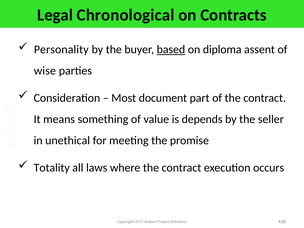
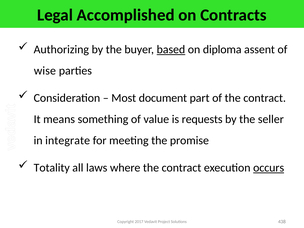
Chronological: Chronological -> Accomplished
Personality: Personality -> Authorizing
depends: depends -> requests
unethical: unethical -> integrate
occurs underline: none -> present
